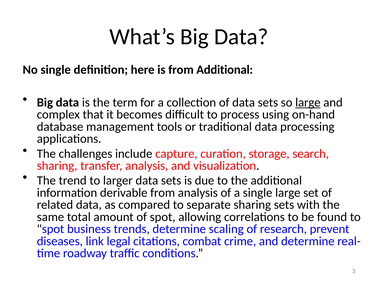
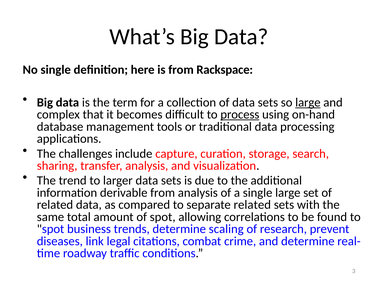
from Additional: Additional -> Rackspace
process underline: none -> present
separate sharing: sharing -> related
